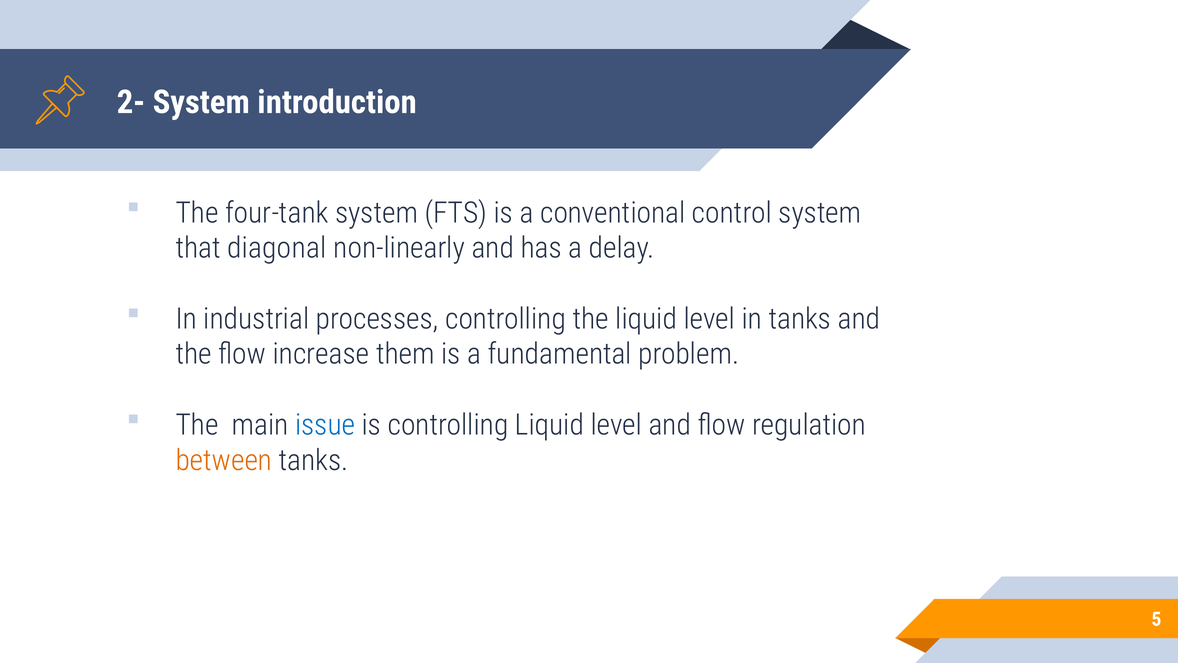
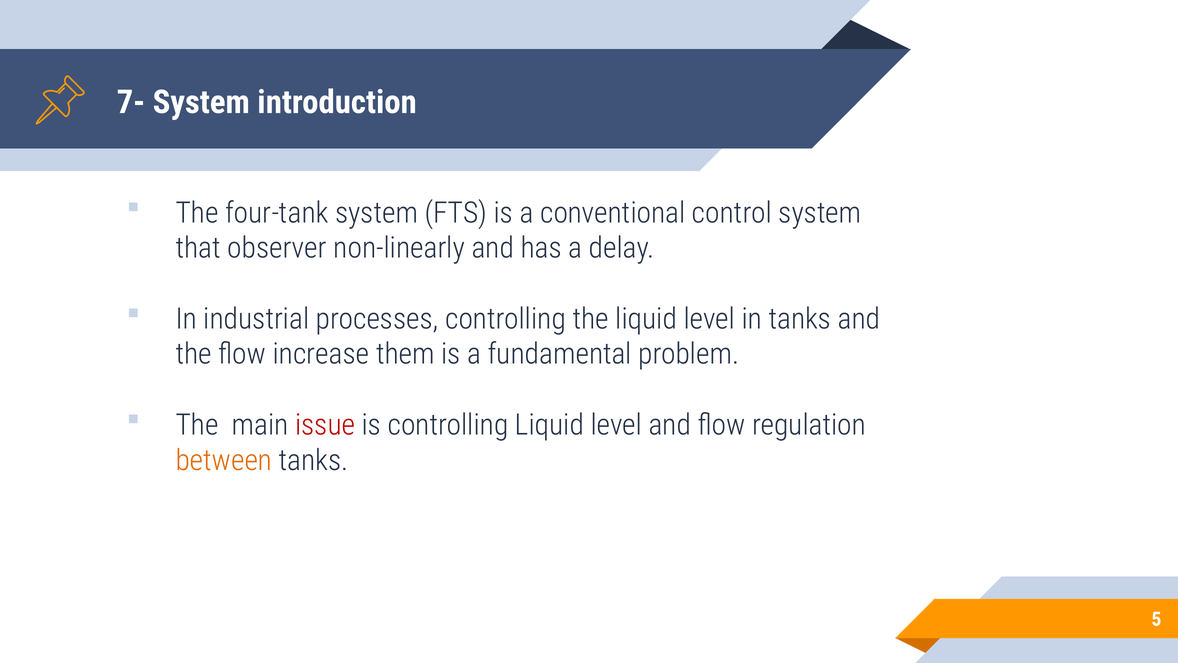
2-: 2- -> 7-
diagonal: diagonal -> observer
issue colour: blue -> red
